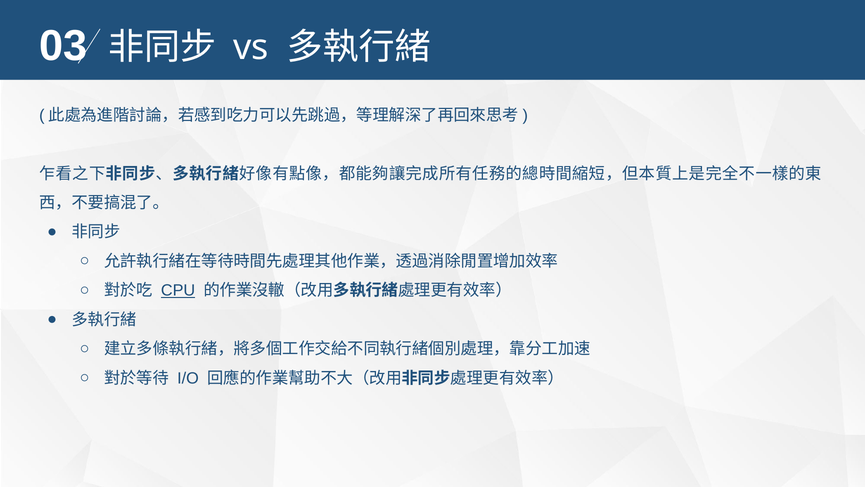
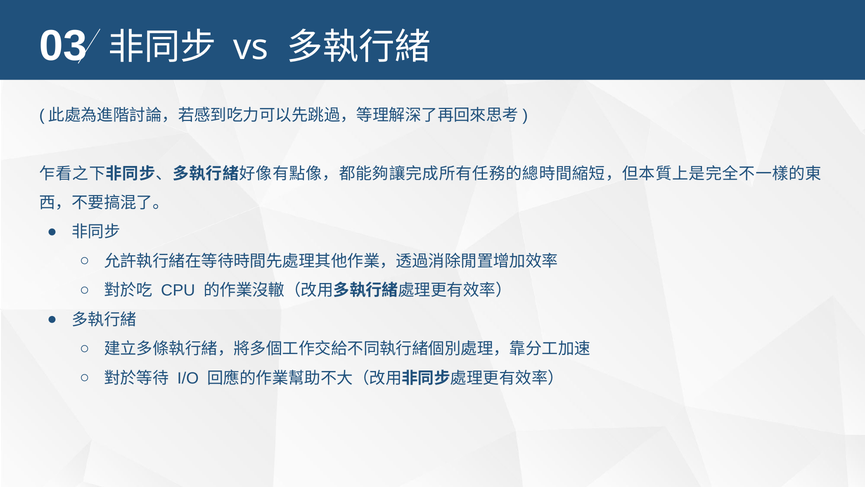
CPU underline: present -> none
